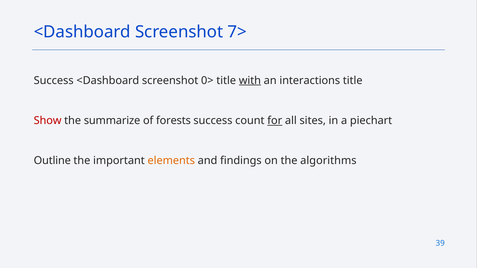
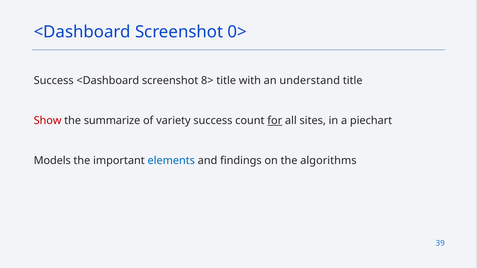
7>: 7> -> 0>
0>: 0> -> 8>
with underline: present -> none
interactions: interactions -> understand
forests: forests -> variety
Outline: Outline -> Models
elements colour: orange -> blue
